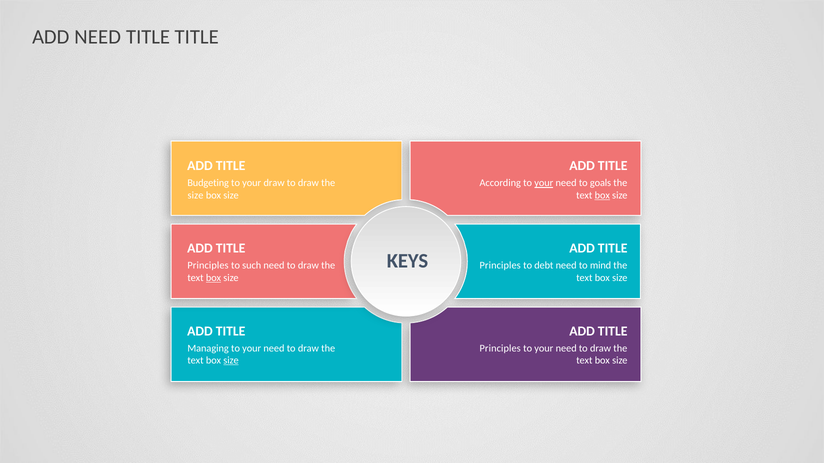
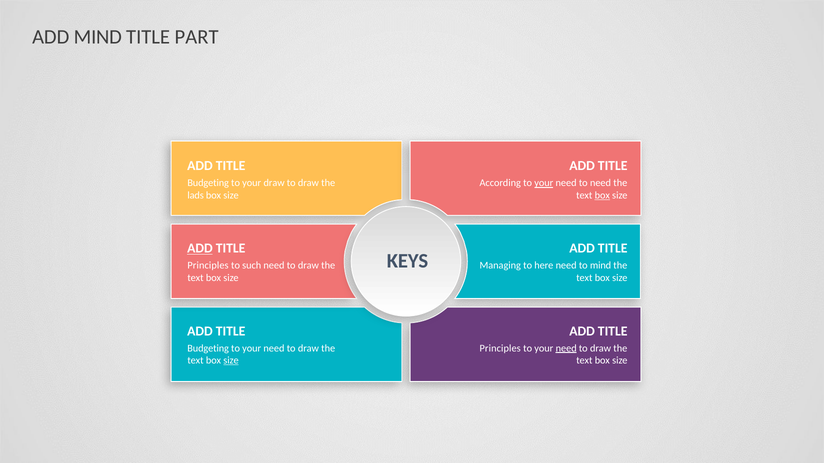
ADD NEED: NEED -> MIND
TITLE TITLE: TITLE -> PART
to goals: goals -> need
size at (195, 196): size -> lads
ADD at (200, 249) underline: none -> present
Principles at (500, 266): Principles -> Managing
debt: debt -> here
box at (213, 278) underline: present -> none
Managing at (208, 348): Managing -> Budgeting
need at (566, 348) underline: none -> present
